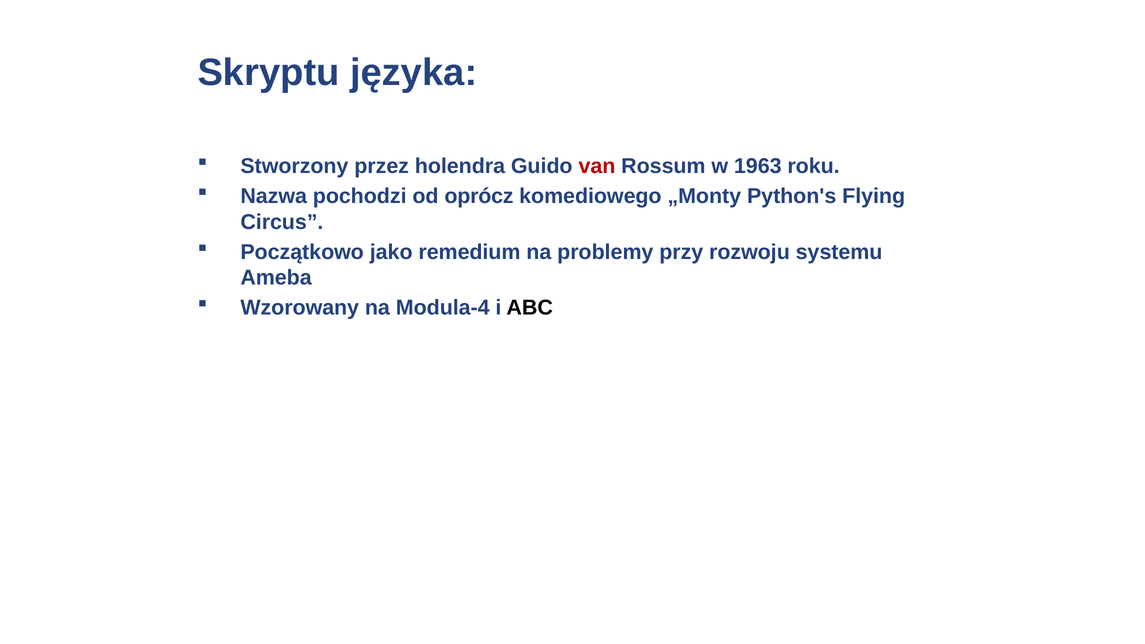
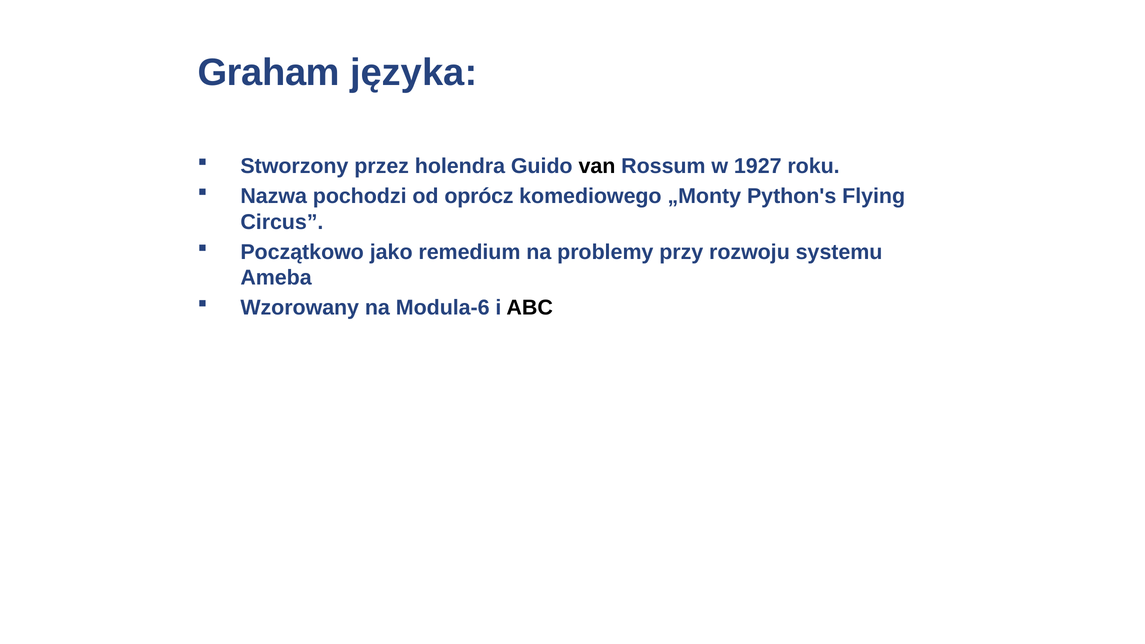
Skryptu: Skryptu -> Graham
van colour: red -> black
1963: 1963 -> 1927
Modula-4: Modula-4 -> Modula-6
